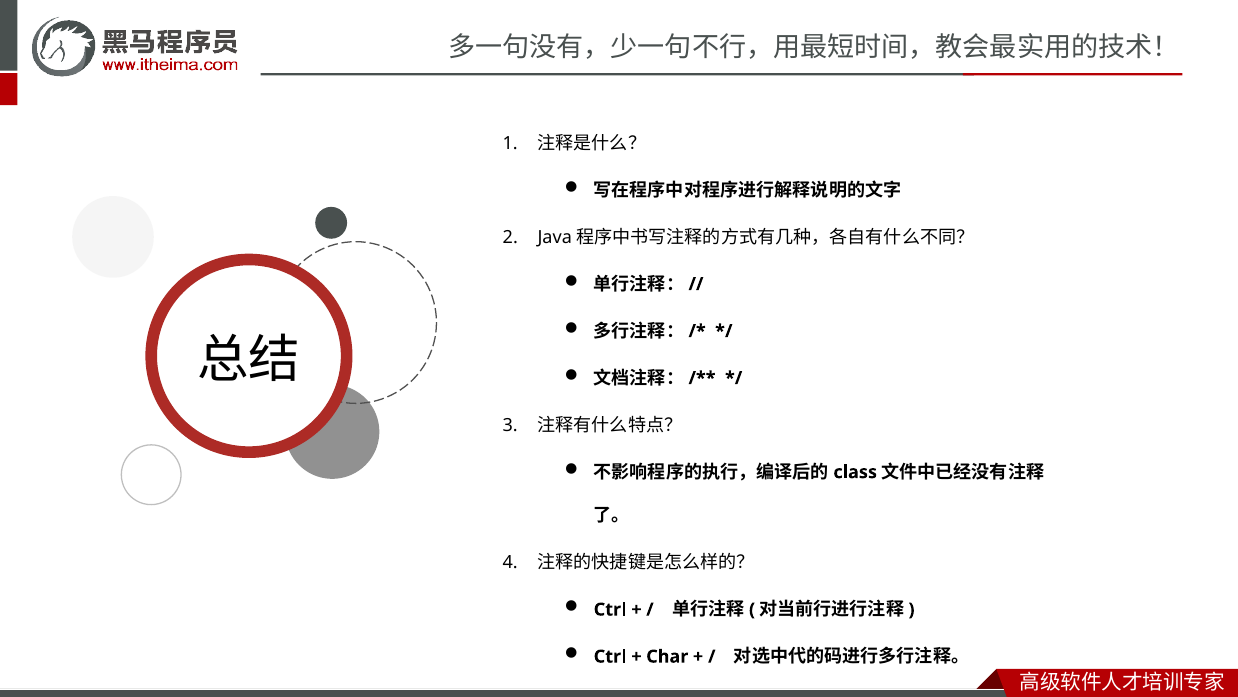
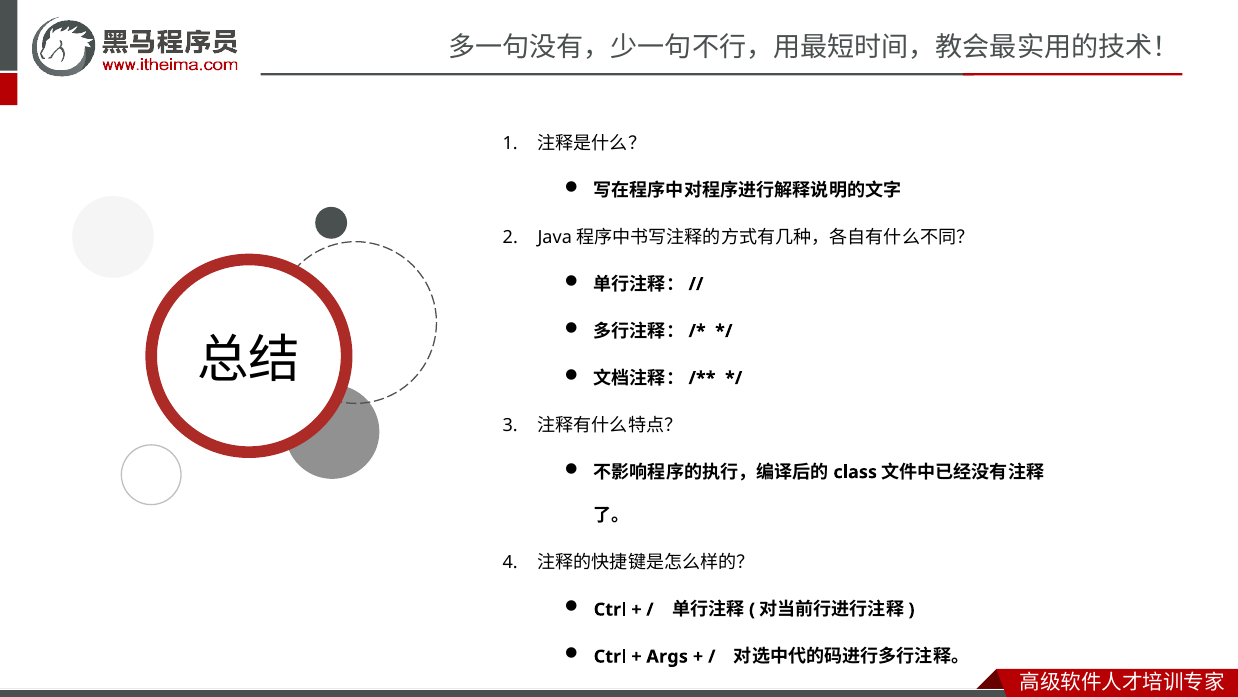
Char: Char -> Args
